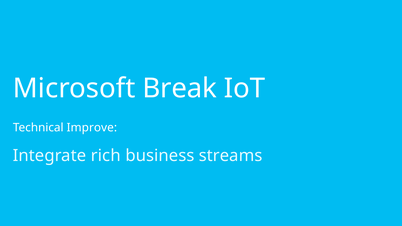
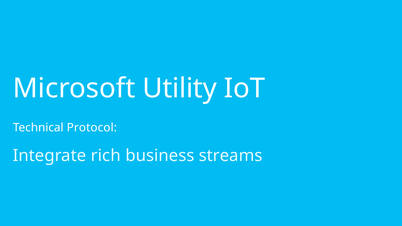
Break: Break -> Utility
Improve: Improve -> Protocol
